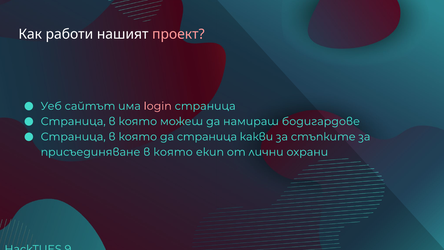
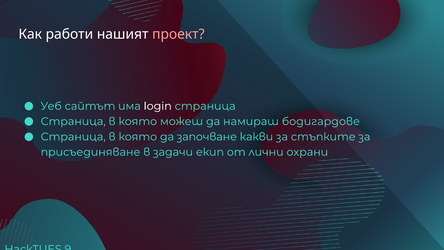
login colour: pink -> white
да страница: страница -> започване
присъединяване в която: която -> задачи
